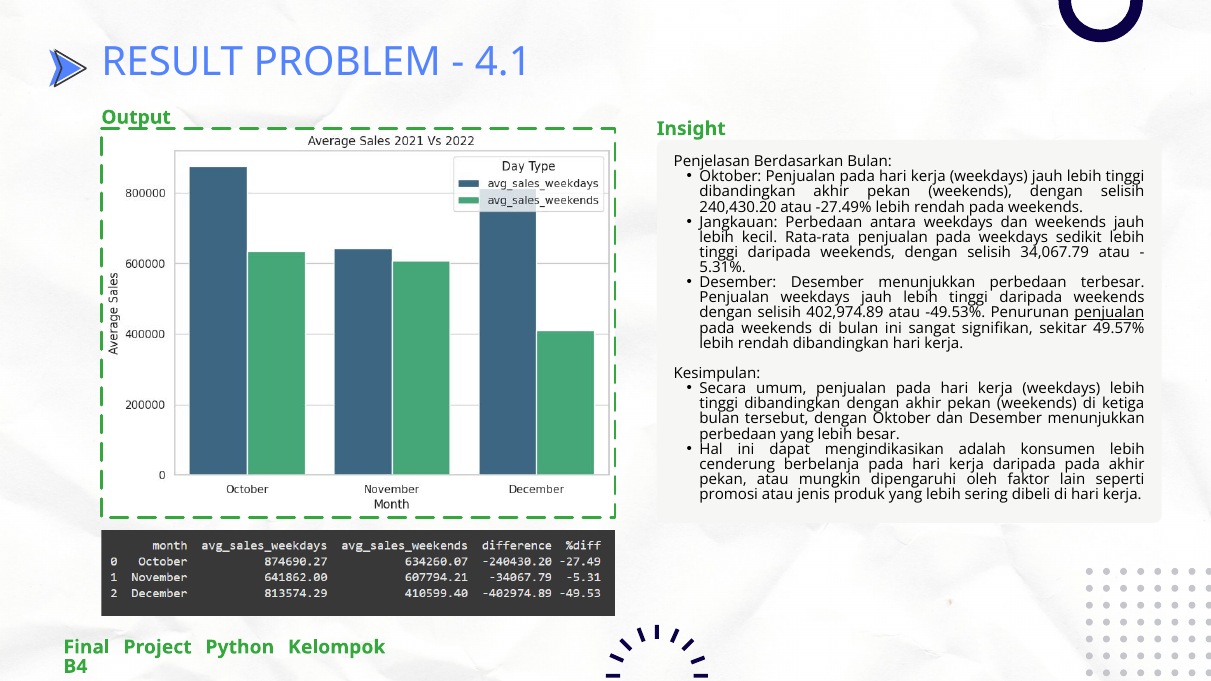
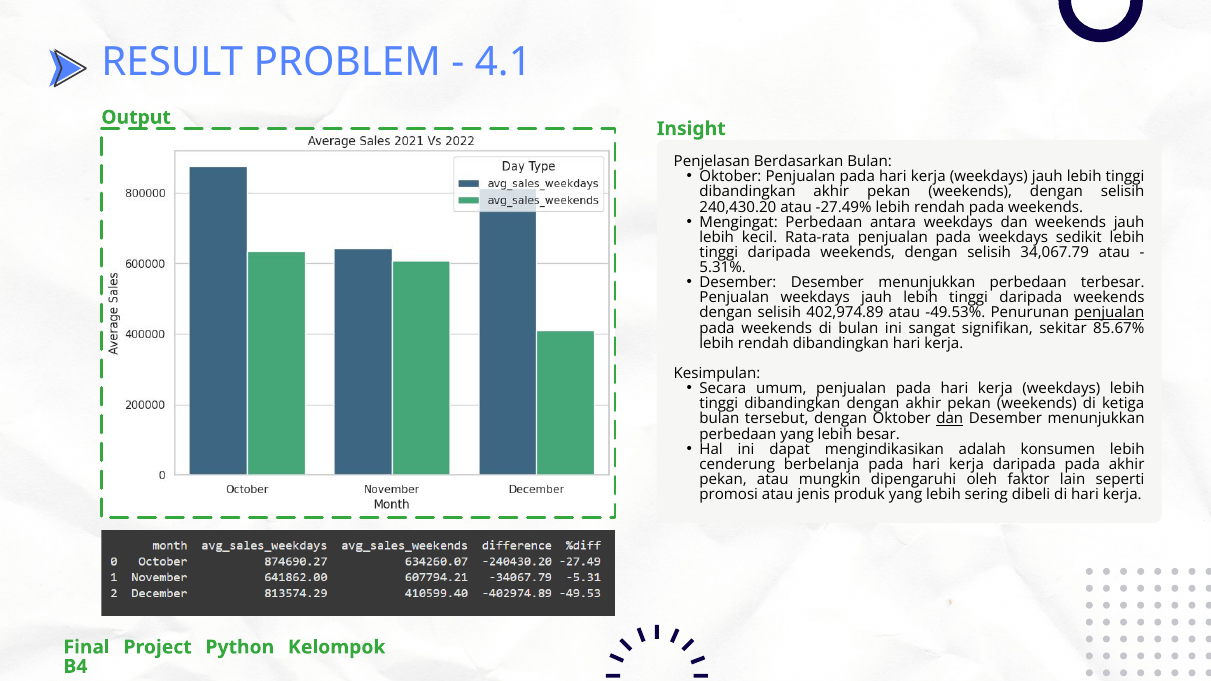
Jangkauan: Jangkauan -> Mengingat
49.57%: 49.57% -> 85.67%
dan at (950, 419) underline: none -> present
